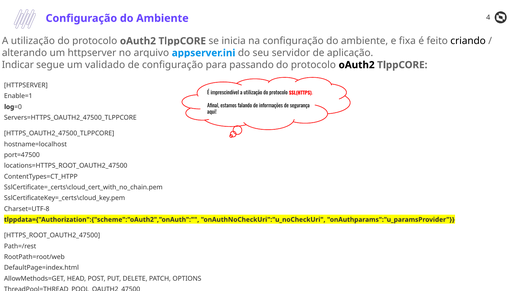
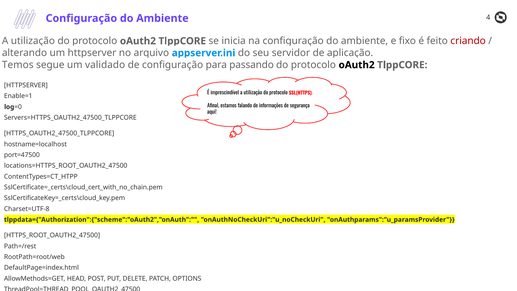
fixa: fixa -> fixo
criando colour: black -> red
Indicar: Indicar -> Temos
